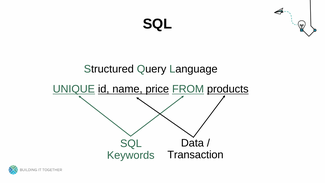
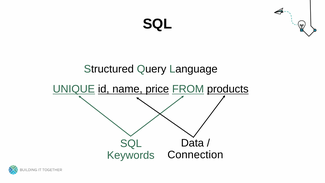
Transaction: Transaction -> Connection
